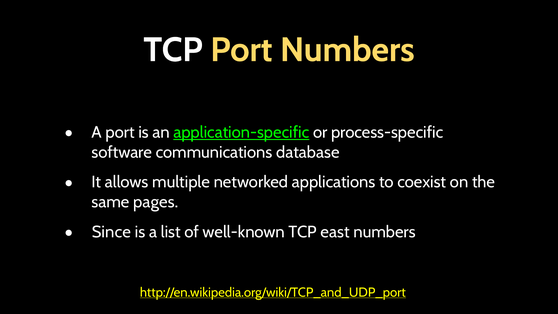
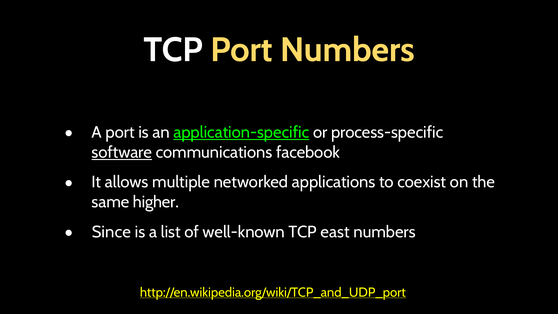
software underline: none -> present
database: database -> facebook
pages: pages -> higher
